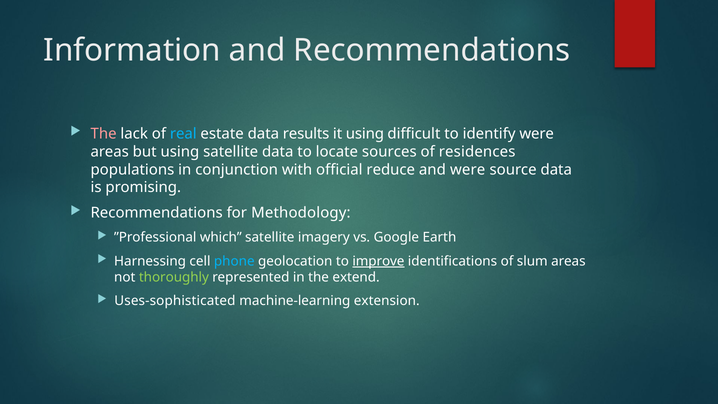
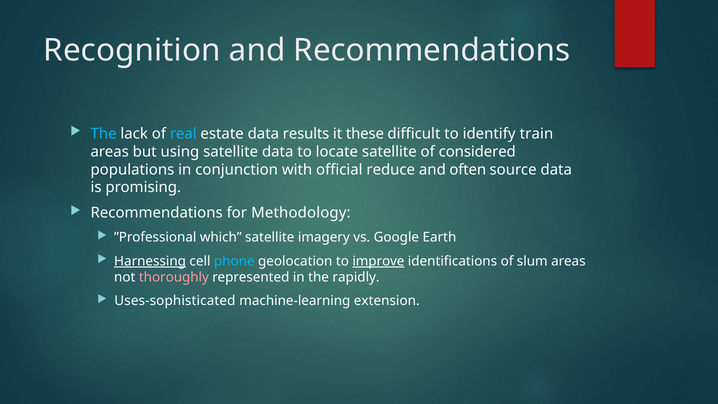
Information: Information -> Recognition
The at (104, 134) colour: pink -> light blue
it using: using -> these
identify were: were -> train
locate sources: sources -> satellite
residences: residences -> considered
and were: were -> often
Harnessing underline: none -> present
thoroughly colour: light green -> pink
extend: extend -> rapidly
